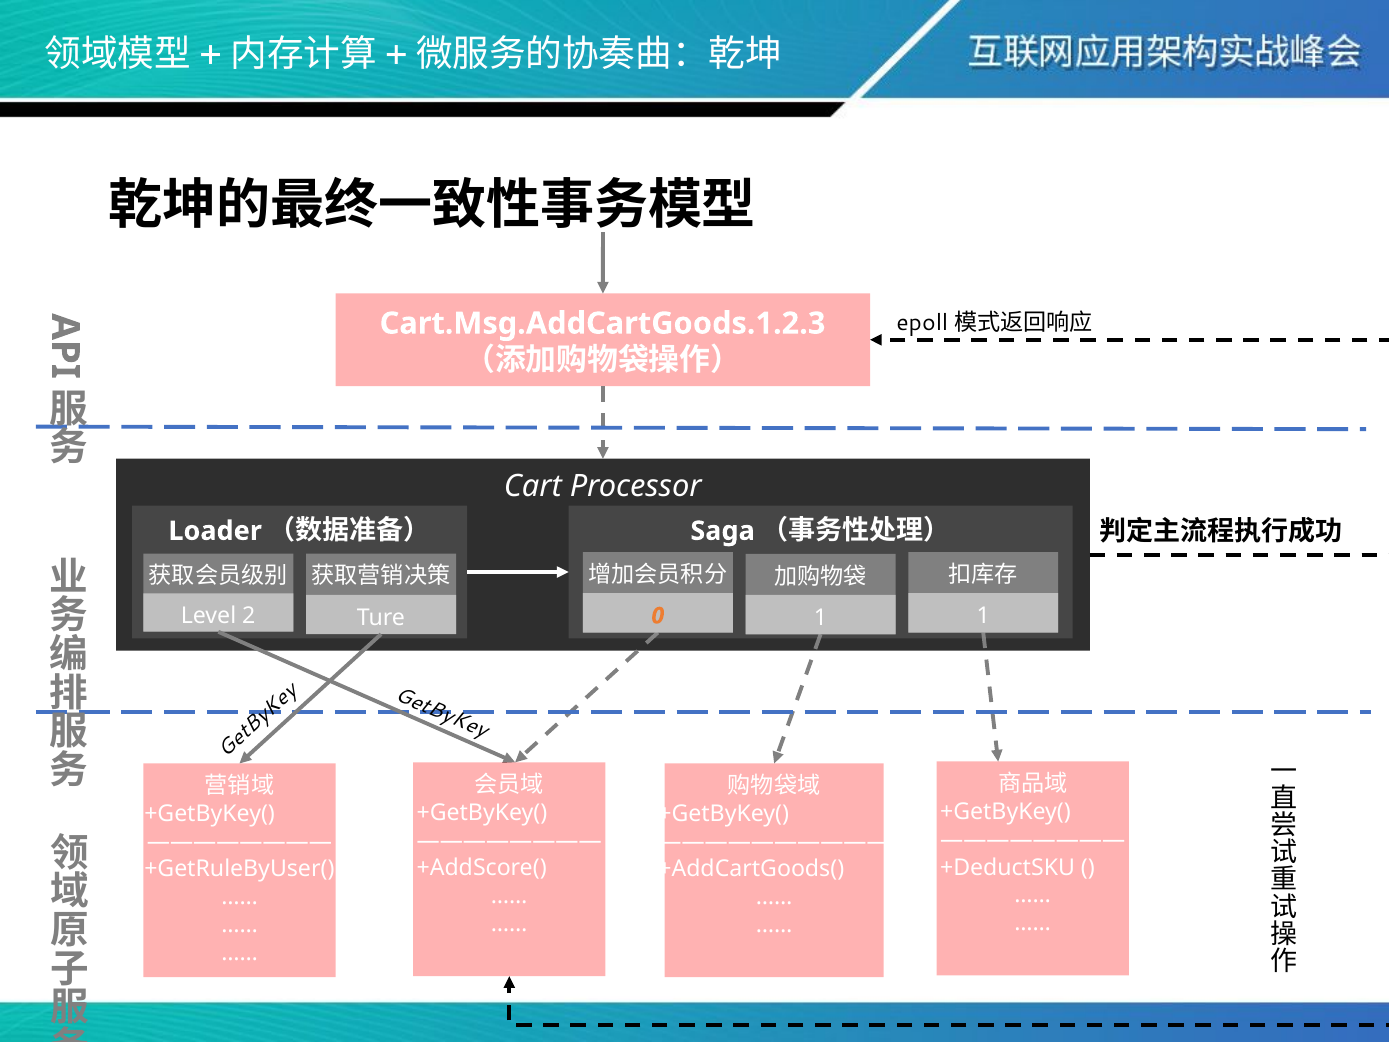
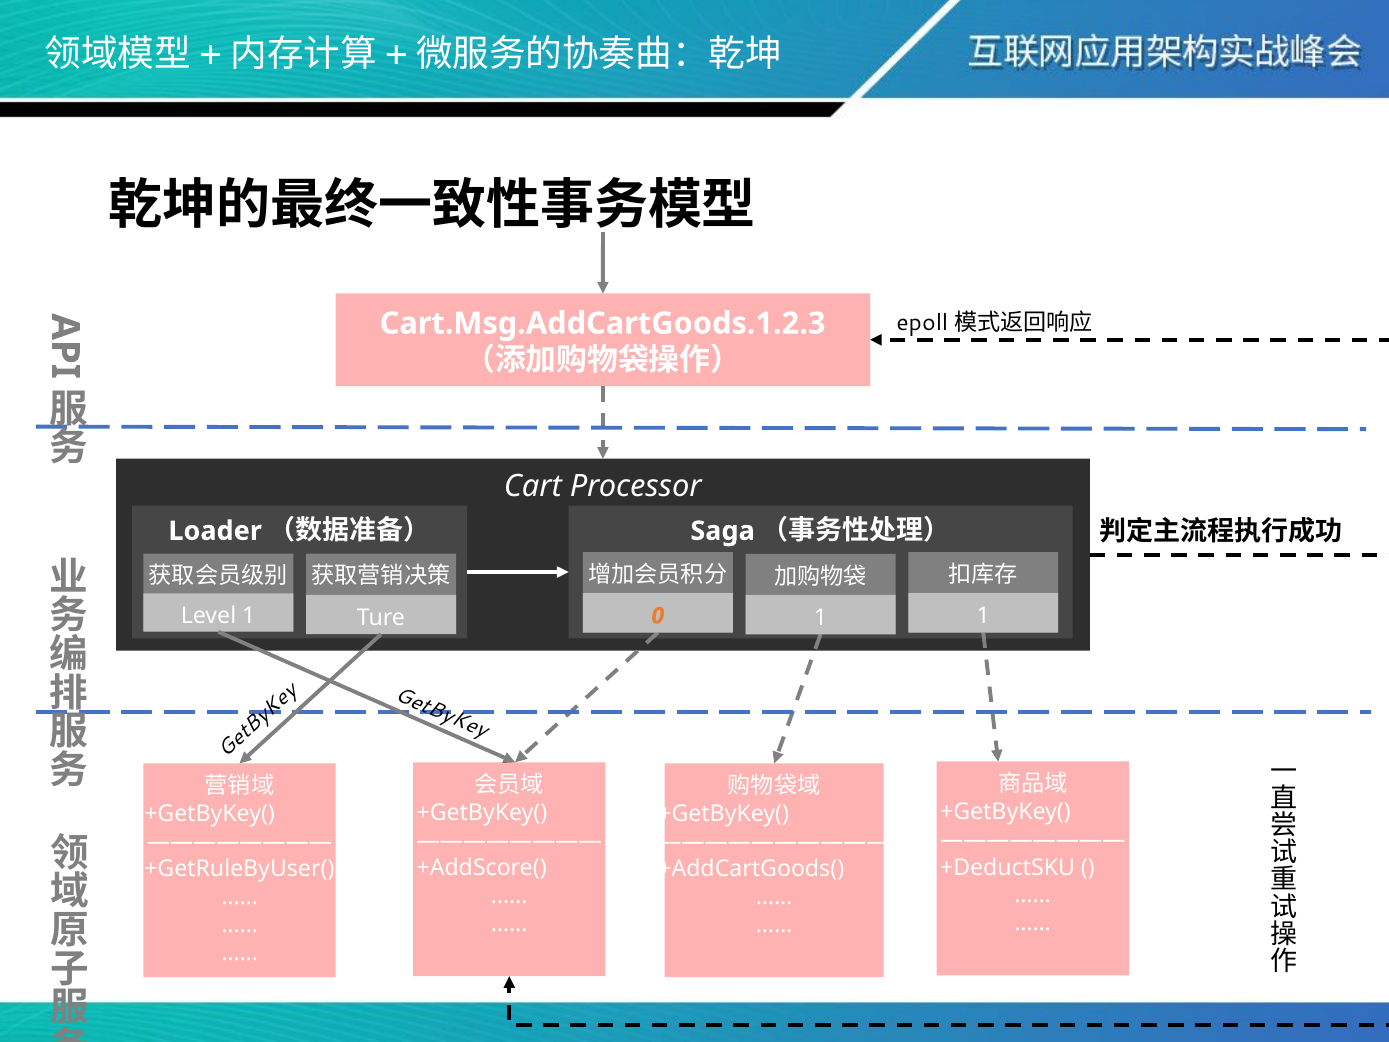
Level 2: 2 -> 1
